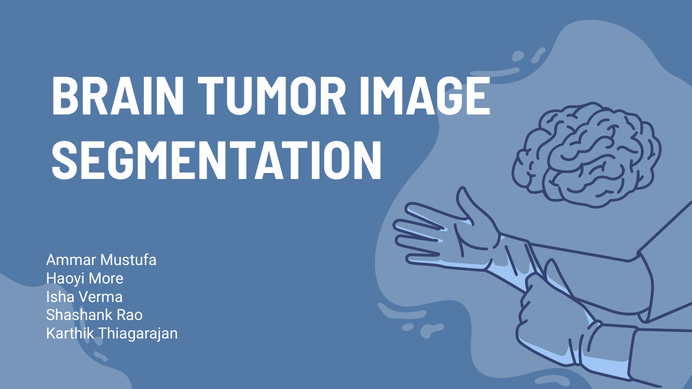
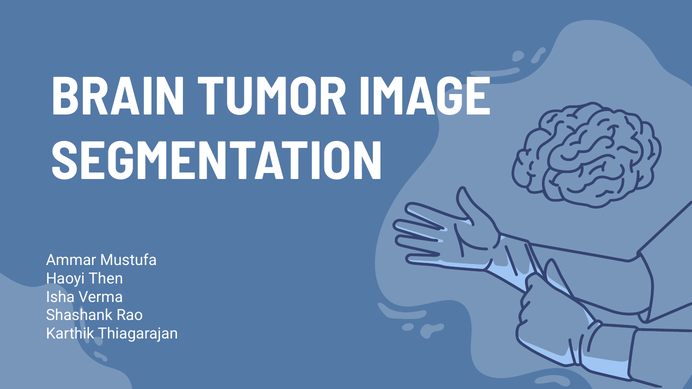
More: More -> Then
